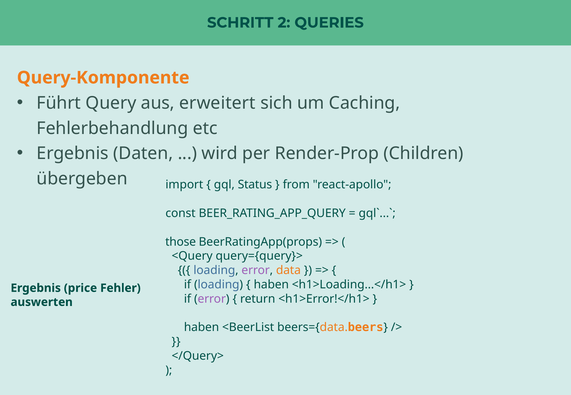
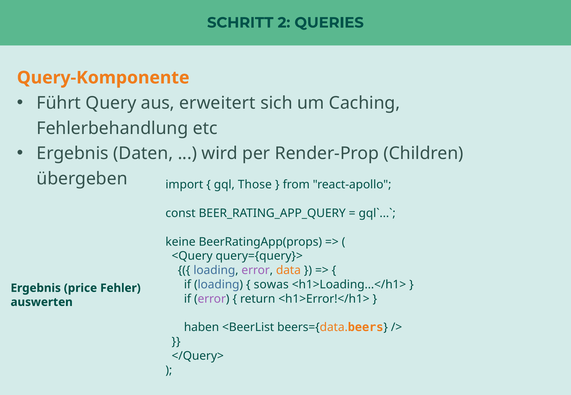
Status: Status -> Those
those: those -> keine
haben at (271, 285): haben -> sowas
